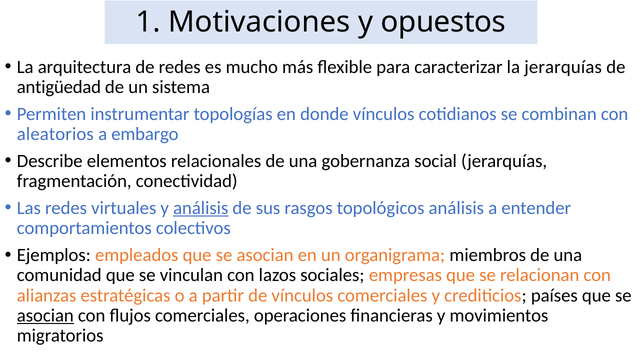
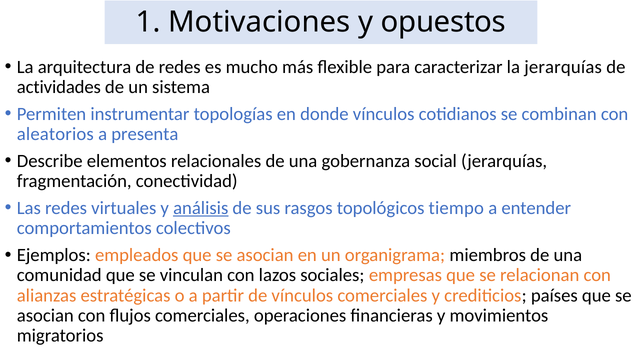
antigüedad: antigüedad -> actividades
embargo: embargo -> presenta
topológicos análisis: análisis -> tiempo
asocian at (45, 315) underline: present -> none
